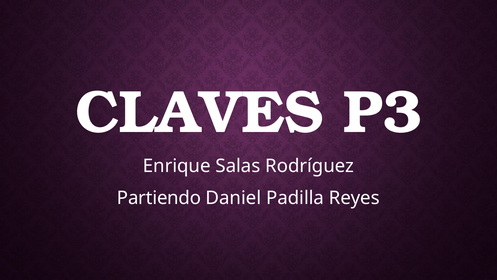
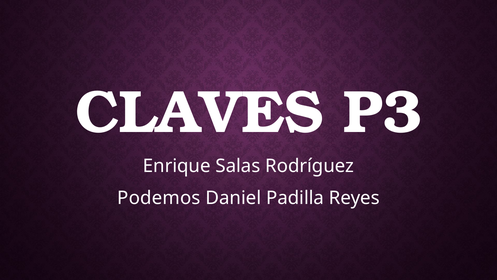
Partiendo: Partiendo -> Podemos
